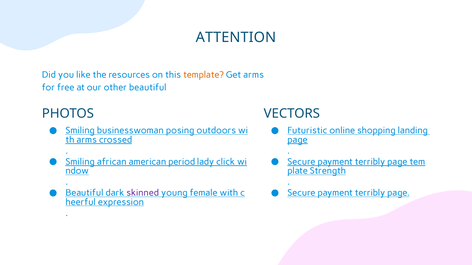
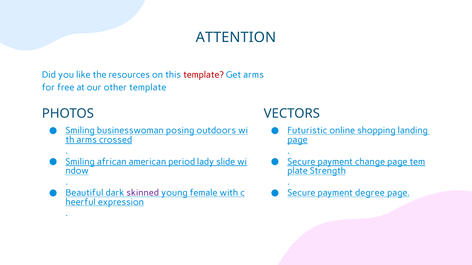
template at (203, 75) colour: orange -> red
other beautiful: beautiful -> template
click: click -> slide
terribly at (370, 162): terribly -> change
terribly at (370, 193): terribly -> degree
